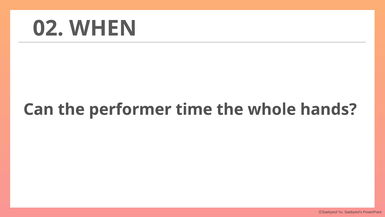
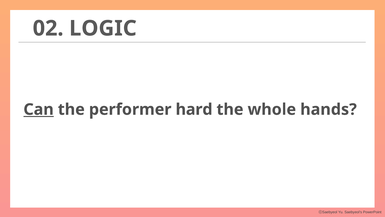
WHEN: WHEN -> LOGIC
Can underline: none -> present
time: time -> hard
